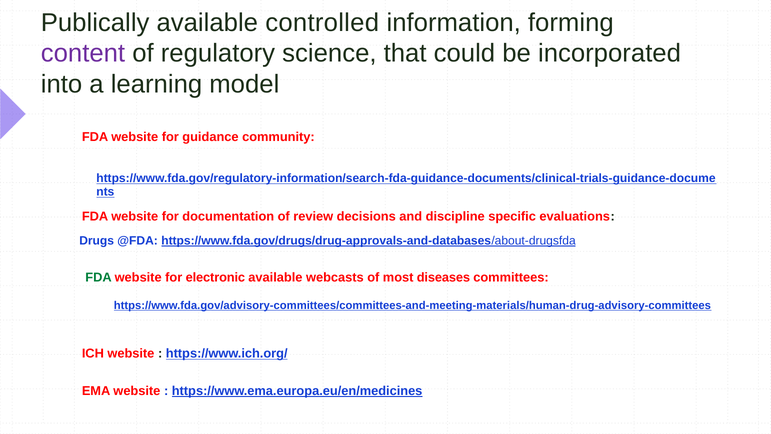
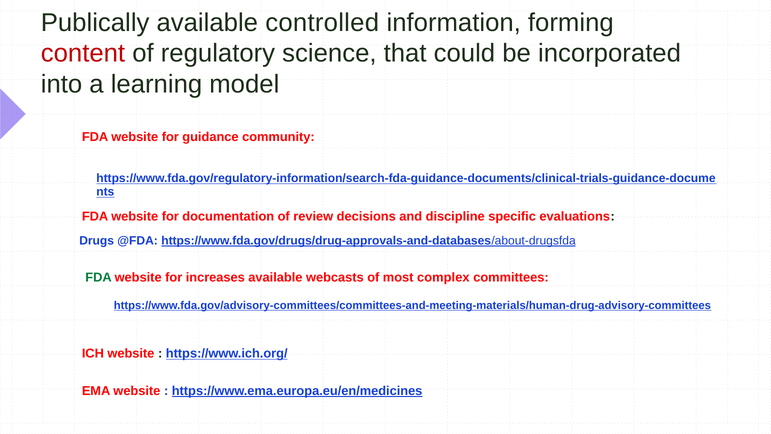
content colour: purple -> red
electronic: electronic -> increases
diseases: diseases -> complex
